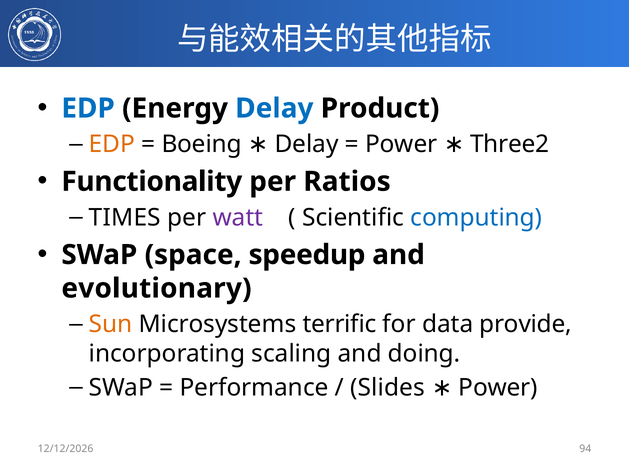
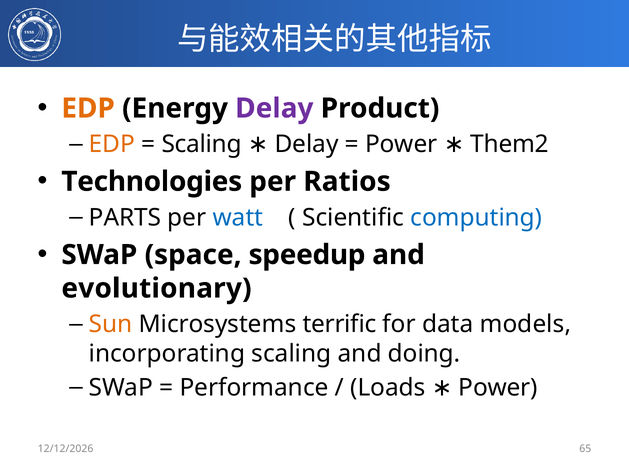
EDP at (88, 108) colour: blue -> orange
Delay at (274, 108) colour: blue -> purple
Boeing at (202, 145): Boeing -> Scaling
Three2: Three2 -> Them2
Functionality: Functionality -> Technologies
TIMES: TIMES -> PARTS
watt colour: purple -> blue
provide: provide -> models
Slides: Slides -> Loads
94: 94 -> 65
